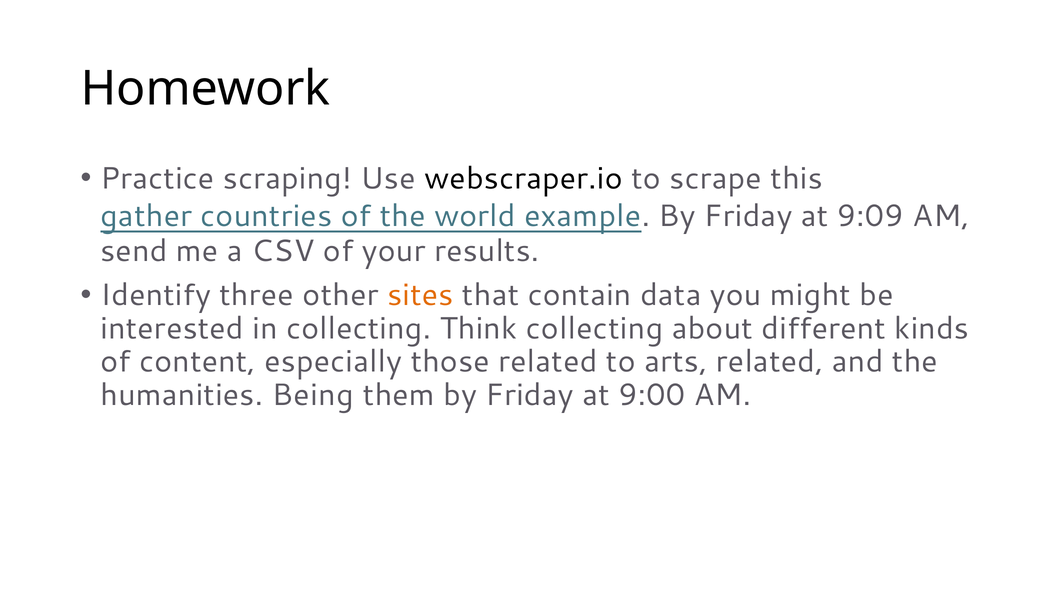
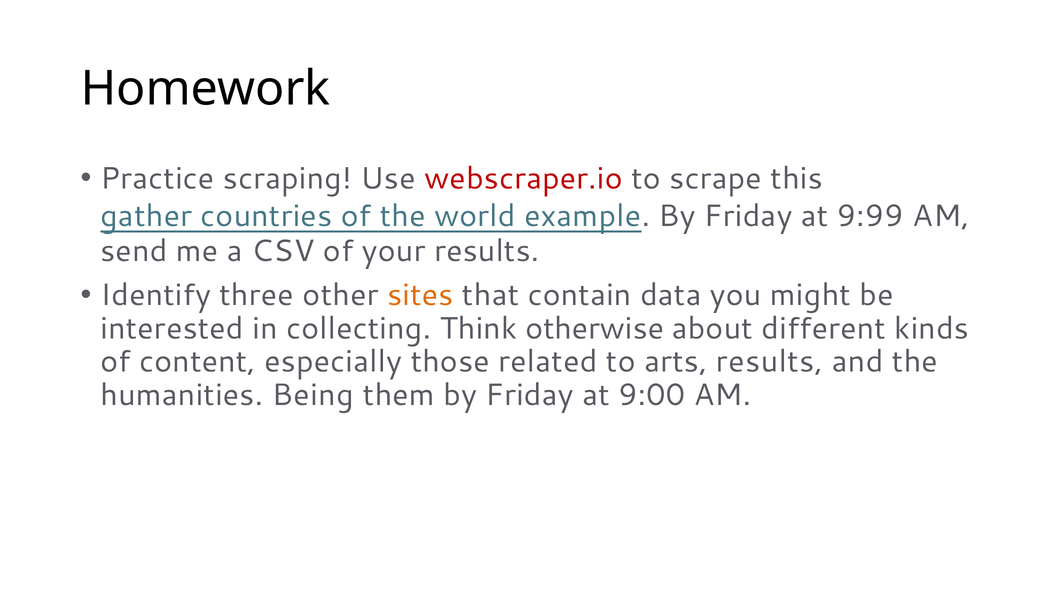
webscraper.io colour: black -> red
9:09: 9:09 -> 9:99
Think collecting: collecting -> otherwise
arts related: related -> results
